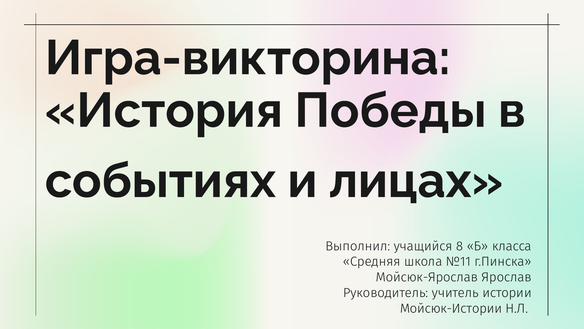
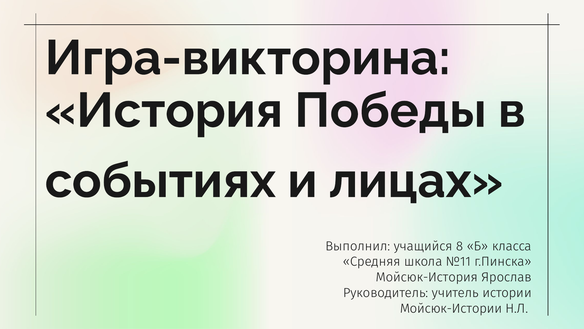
Мойсюк-Ярослав: Мойсюк-Ярослав -> Мойсюк-История
